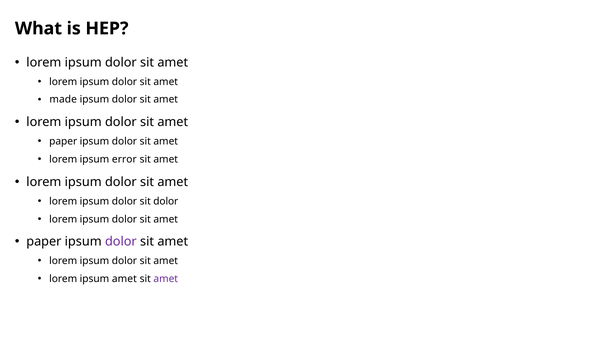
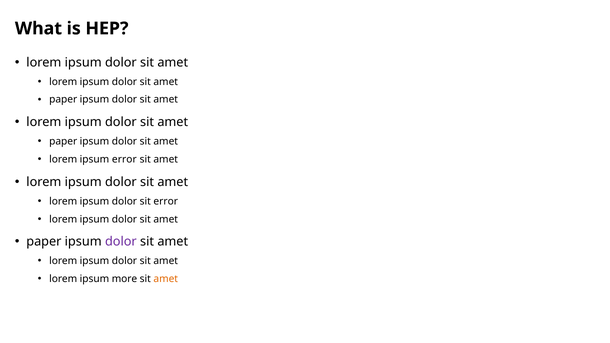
made at (63, 100): made -> paper
sit dolor: dolor -> error
ipsum amet: amet -> more
amet at (166, 279) colour: purple -> orange
